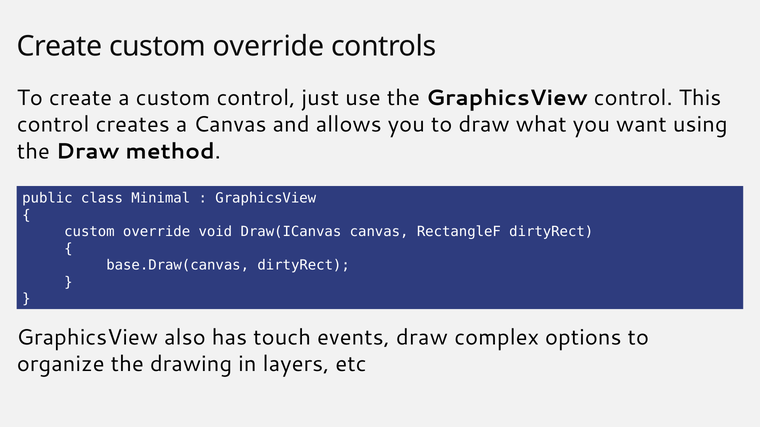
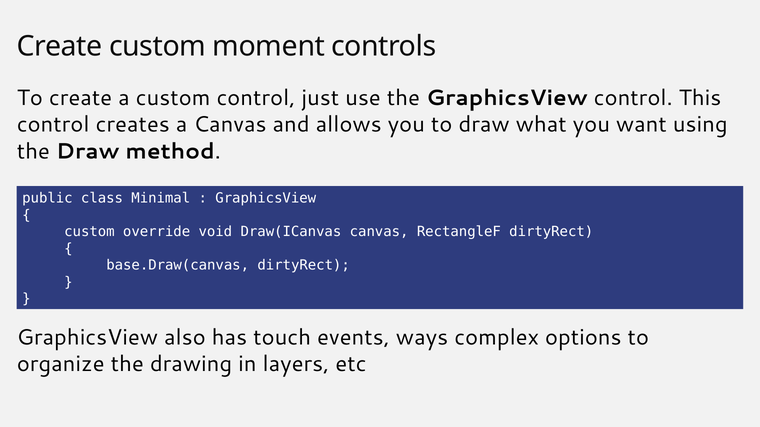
Create custom override: override -> moment
events draw: draw -> ways
